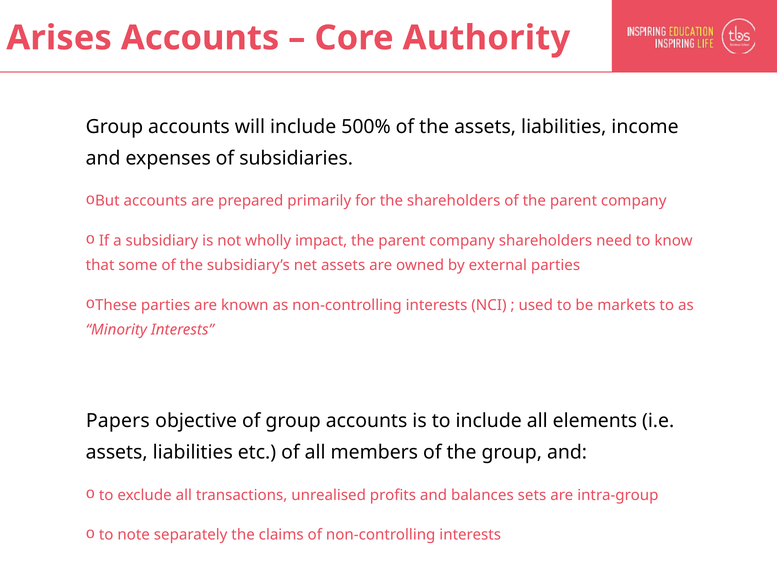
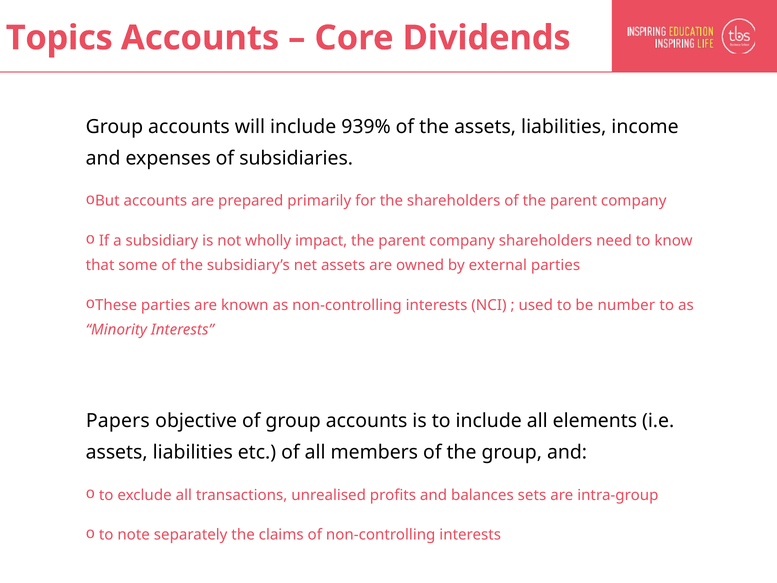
Arises: Arises -> Topics
Authority: Authority -> Dividends
500%: 500% -> 939%
markets: markets -> number
